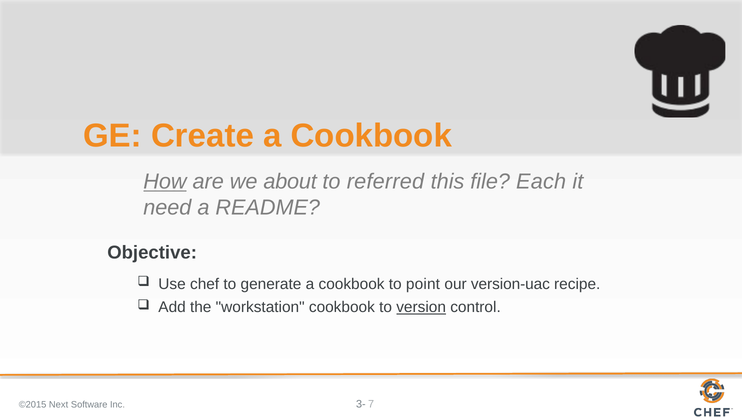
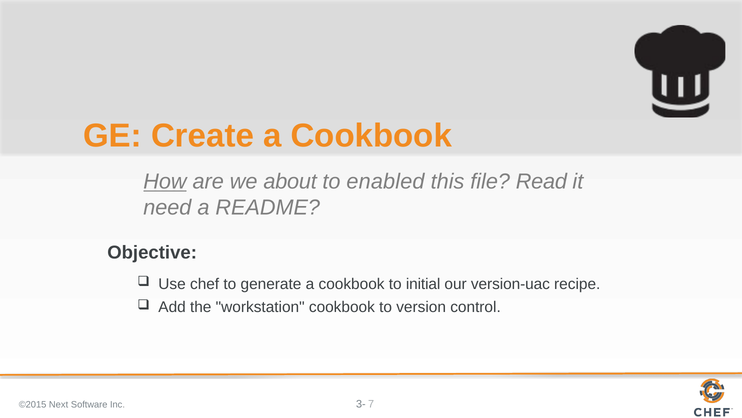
referred: referred -> enabled
Each: Each -> Read
point: point -> initial
version underline: present -> none
